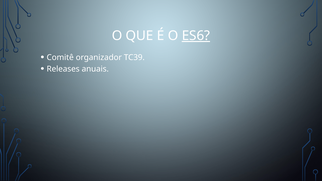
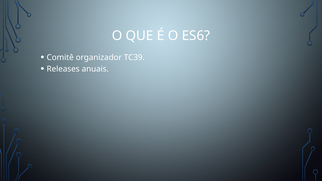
ES6 underline: present -> none
